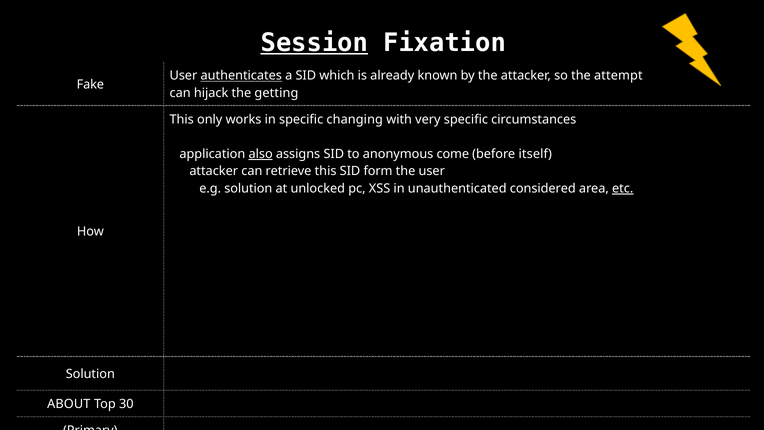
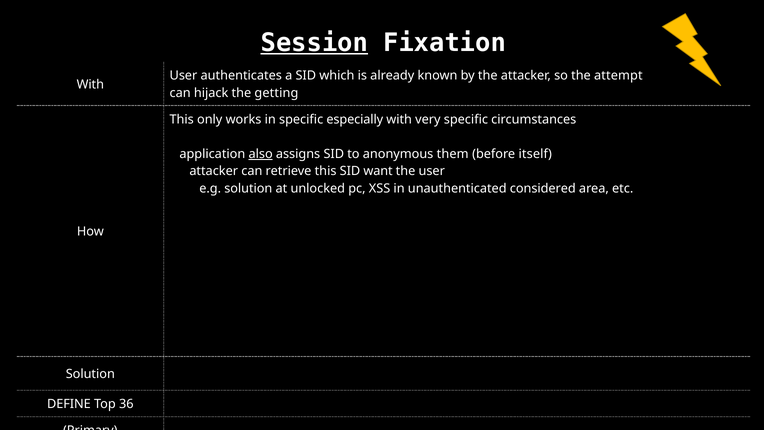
authenticates underline: present -> none
Fake at (90, 84): Fake -> With
changing: changing -> especially
come: come -> them
form: form -> want
etc underline: present -> none
ABOUT: ABOUT -> DEFINE
30: 30 -> 36
